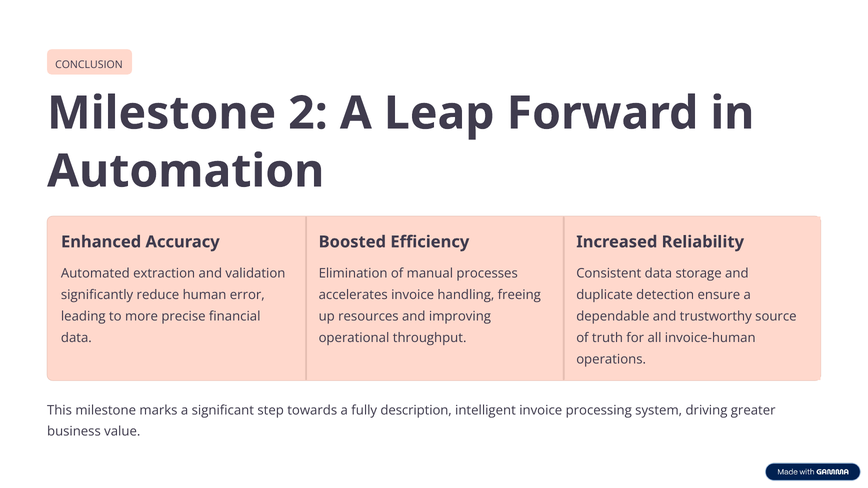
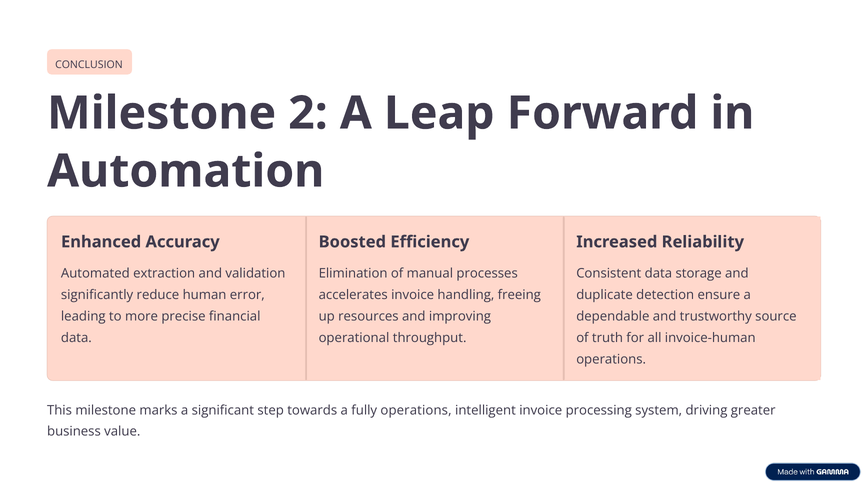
fully description: description -> operations
